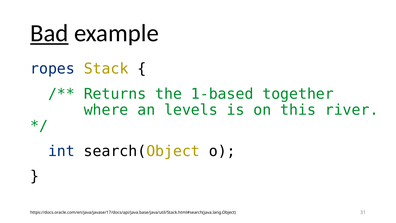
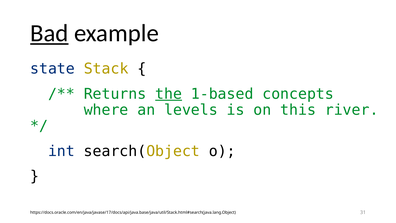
ropes: ropes -> state
the underline: none -> present
together: together -> concepts
